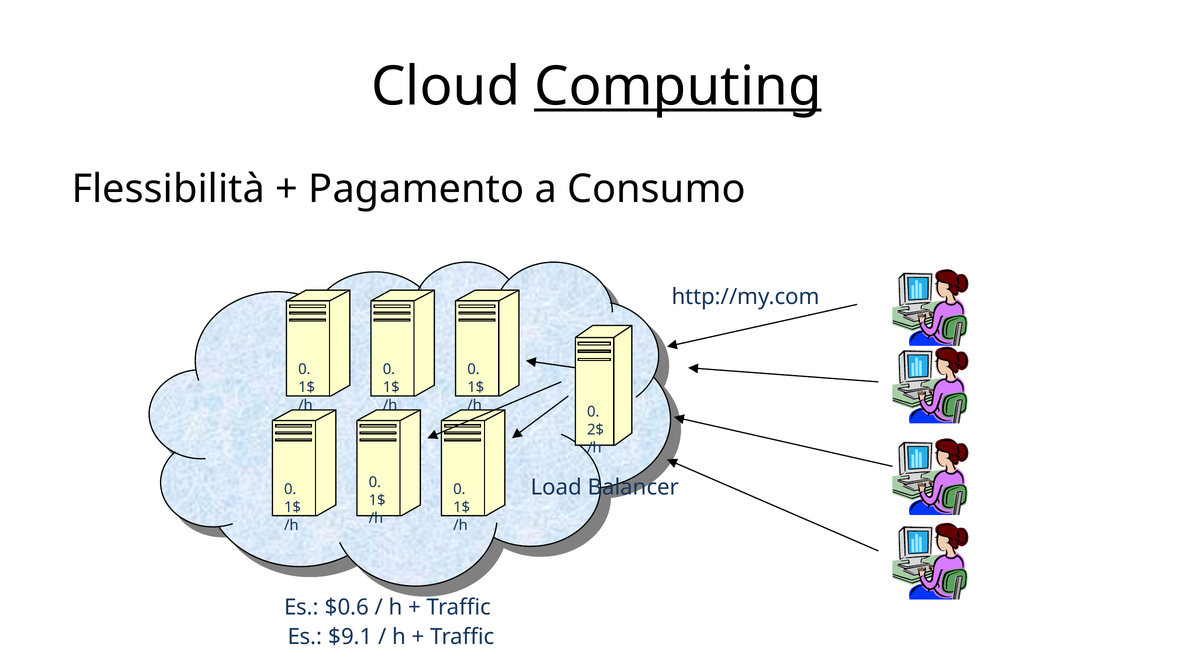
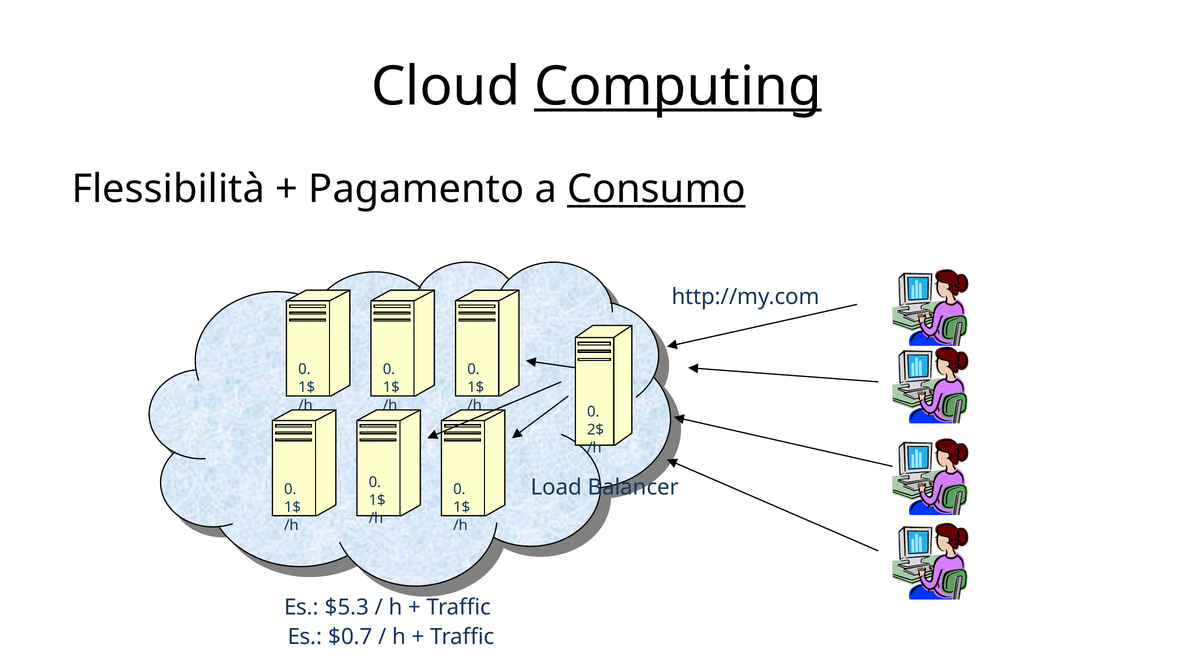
Consumo underline: none -> present
$0.6: $0.6 -> $5.3
$9.1: $9.1 -> $0.7
